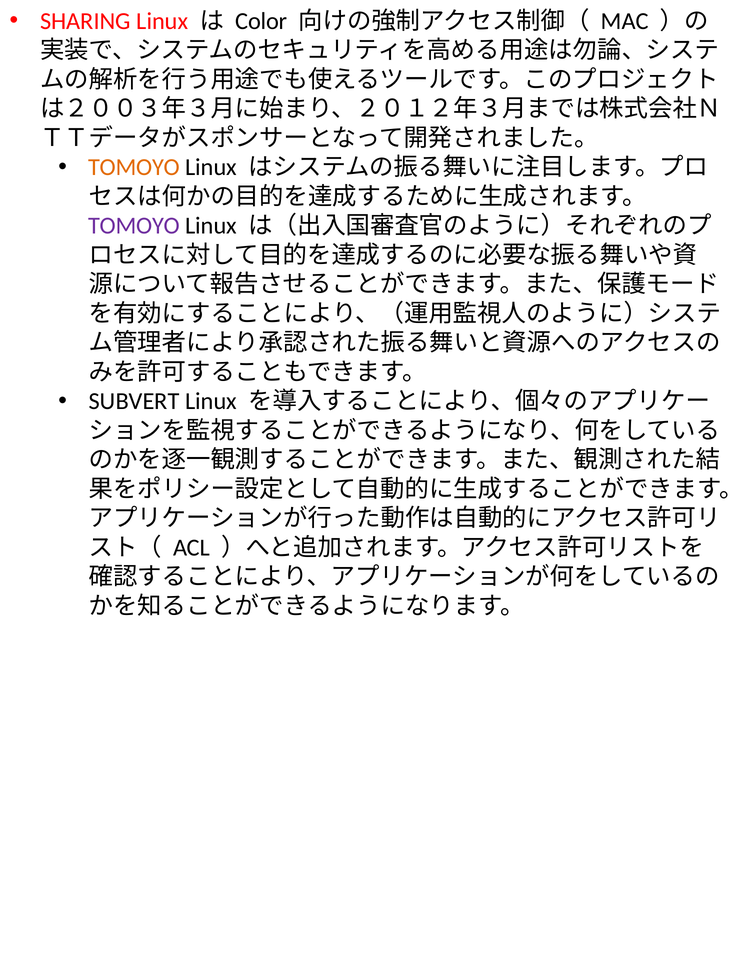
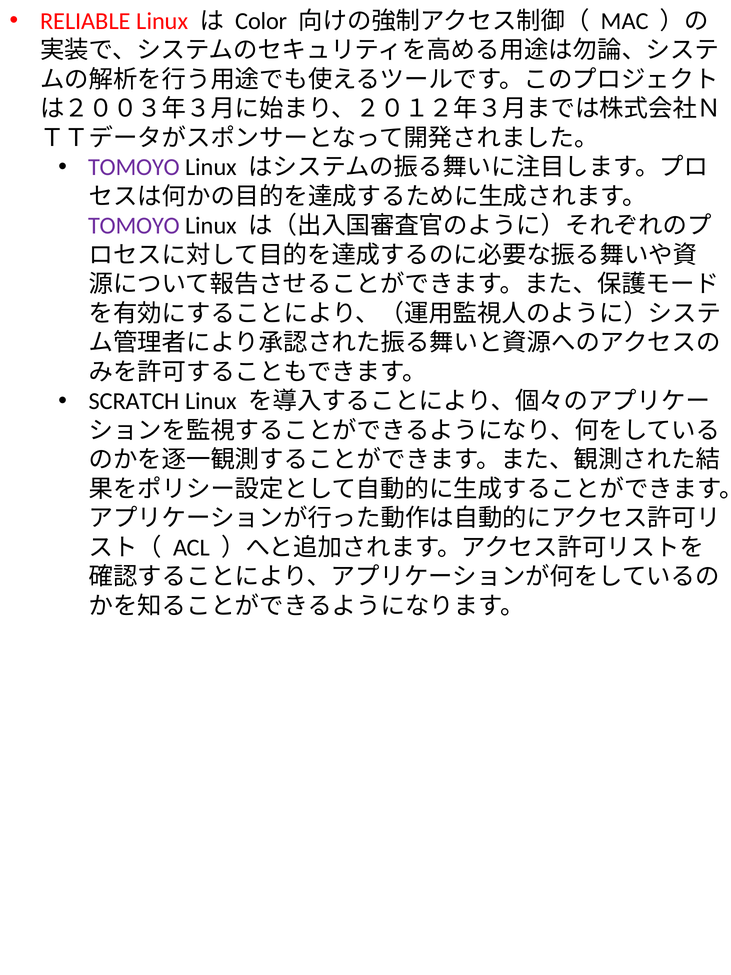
SHARING: SHARING -> RELIABLE
TOMOYO at (134, 167) colour: orange -> purple
SUBVERT: SUBVERT -> SCRATCH
